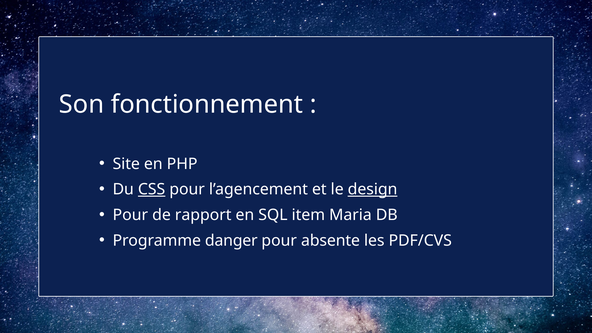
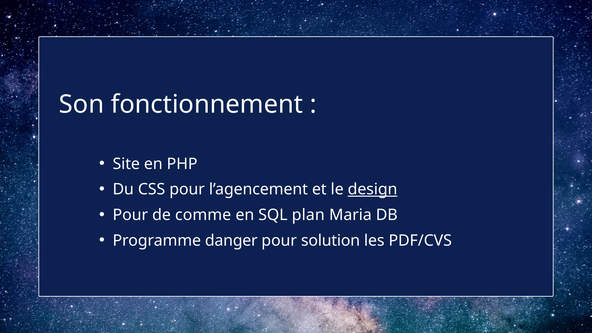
CSS underline: present -> none
rapport: rapport -> comme
item: item -> plan
absente: absente -> solution
